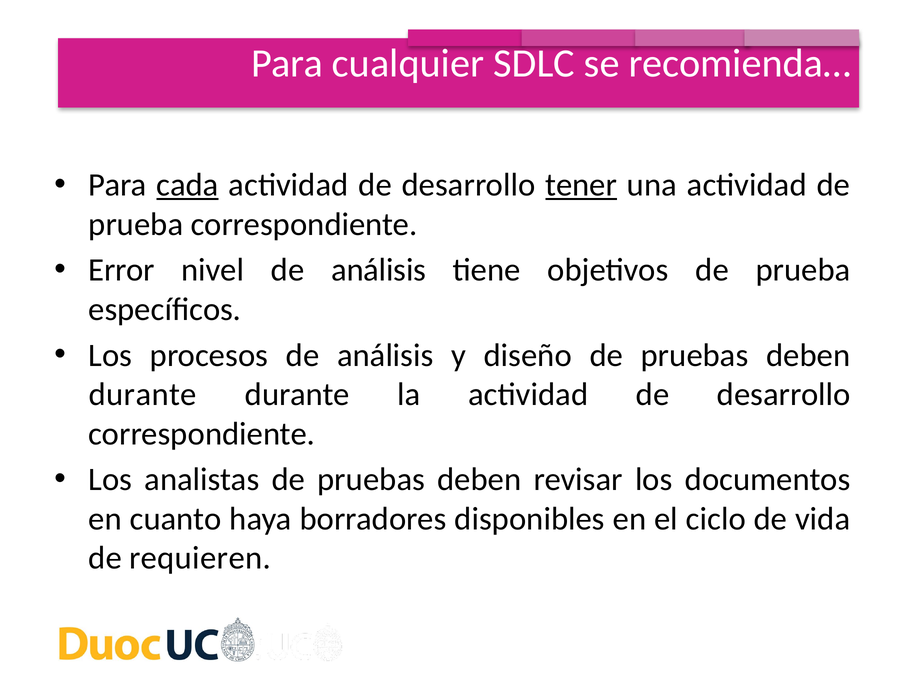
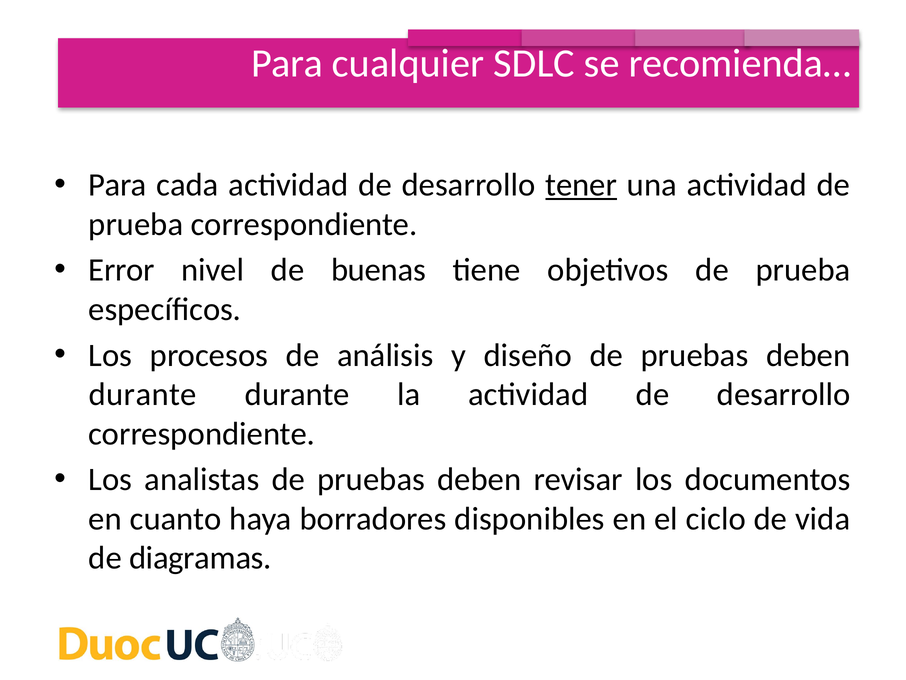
cada underline: present -> none
nivel de análisis: análisis -> buenas
requieren: requieren -> diagramas
